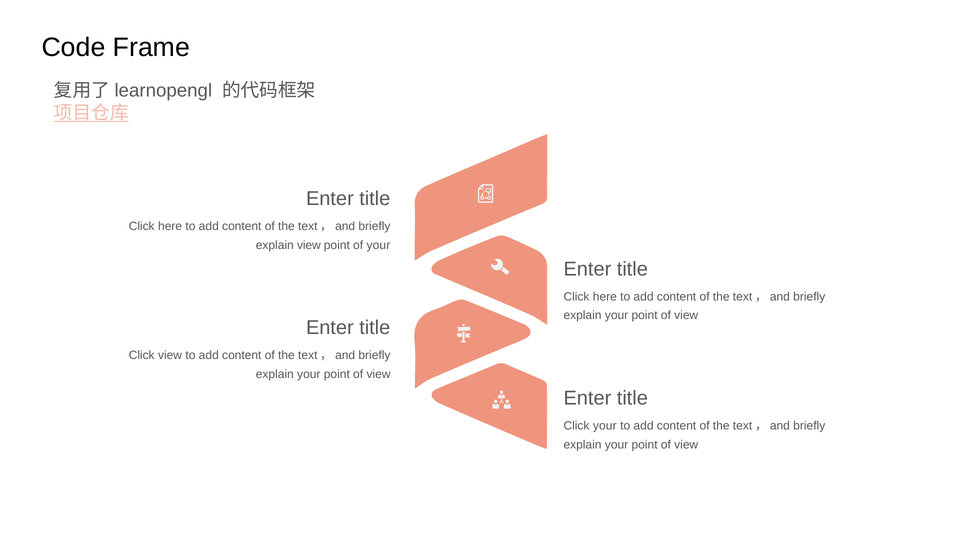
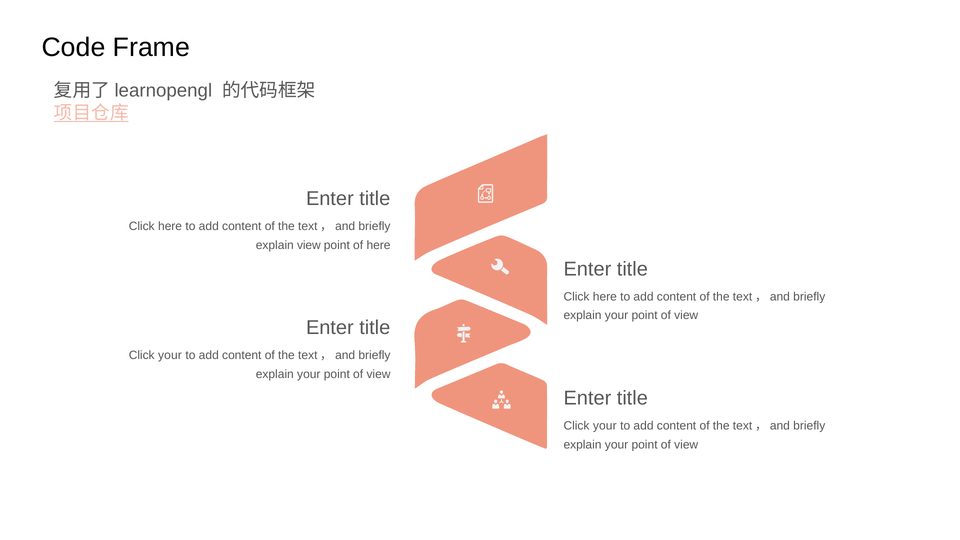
of your: your -> here
view at (170, 355): view -> your
